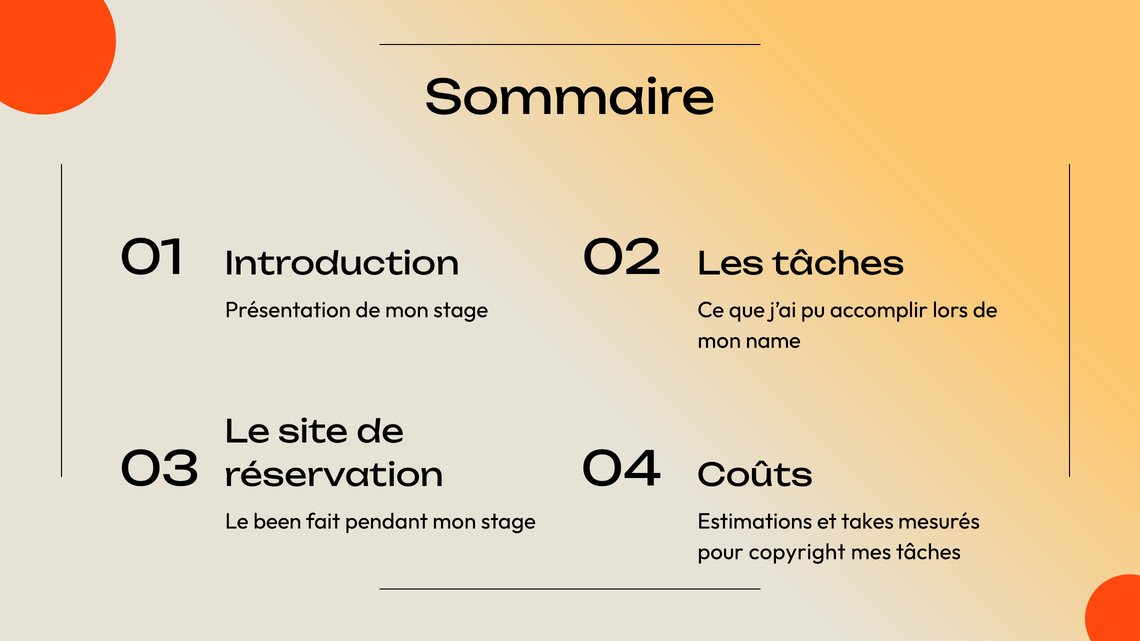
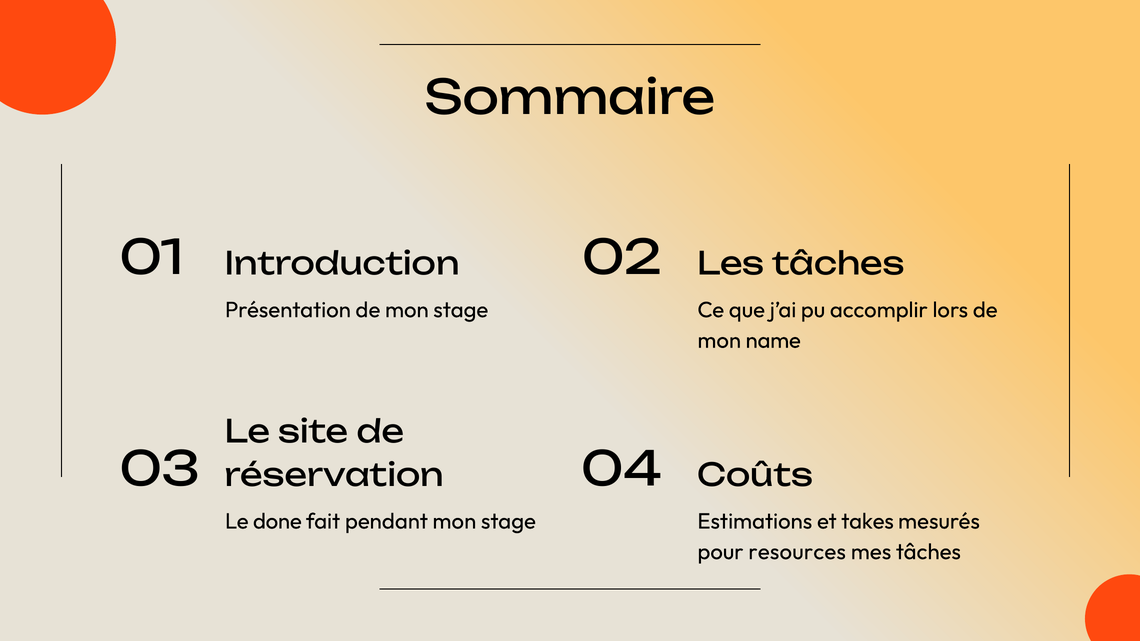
been: been -> done
copyright: copyright -> resources
